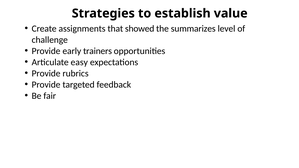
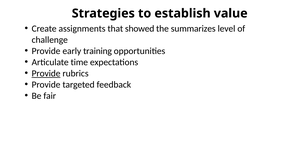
trainers: trainers -> training
easy: easy -> time
Provide at (46, 73) underline: none -> present
